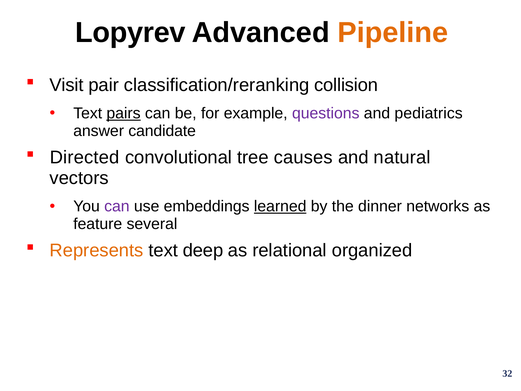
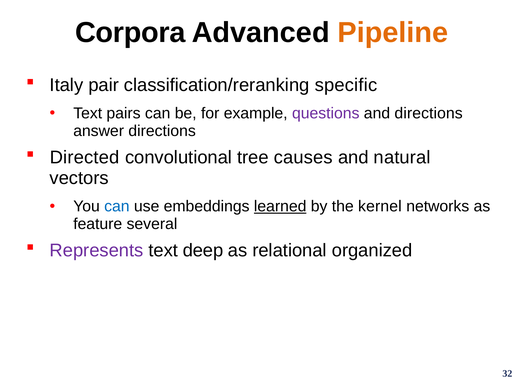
Lopyrev: Lopyrev -> Corpora
Visit: Visit -> Italy
collision: collision -> specific
pairs underline: present -> none
and pediatrics: pediatrics -> directions
answer candidate: candidate -> directions
can at (117, 206) colour: purple -> blue
dinner: dinner -> kernel
Represents colour: orange -> purple
